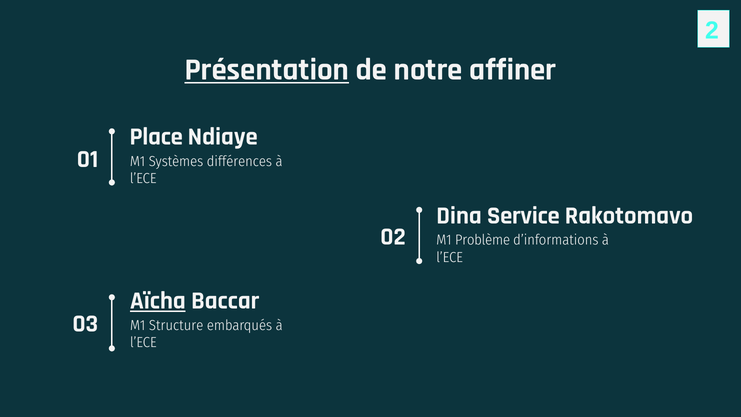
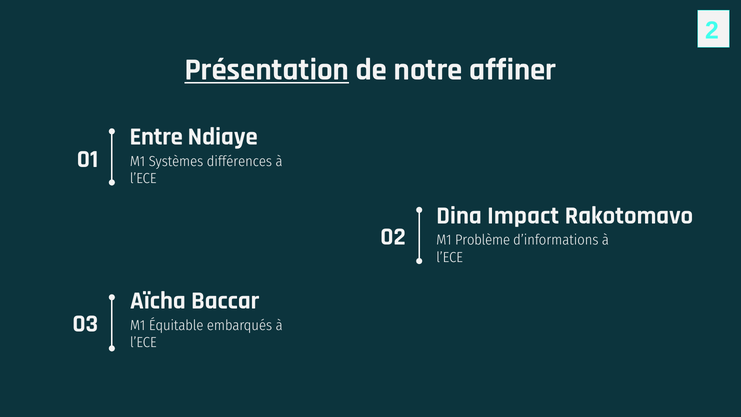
Place: Place -> Entre
Service: Service -> Impact
Aïcha underline: present -> none
Structure: Structure -> Équitable
